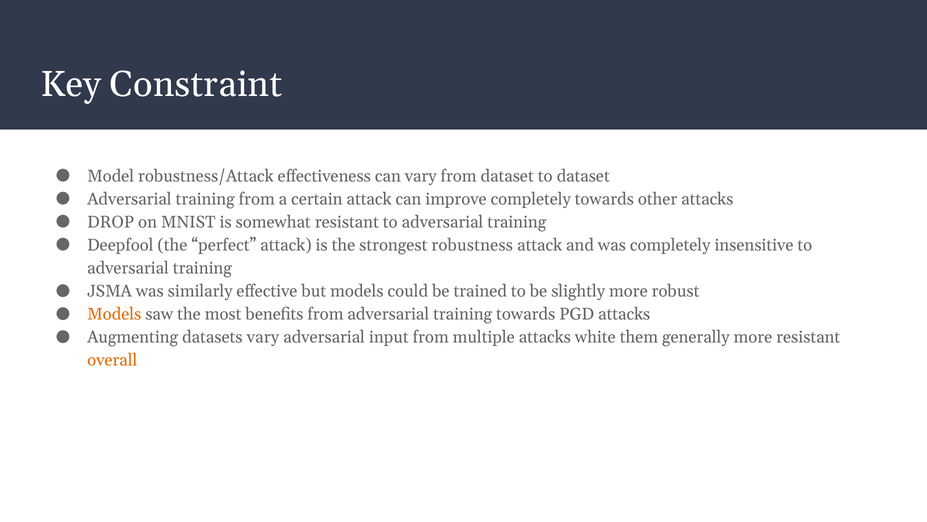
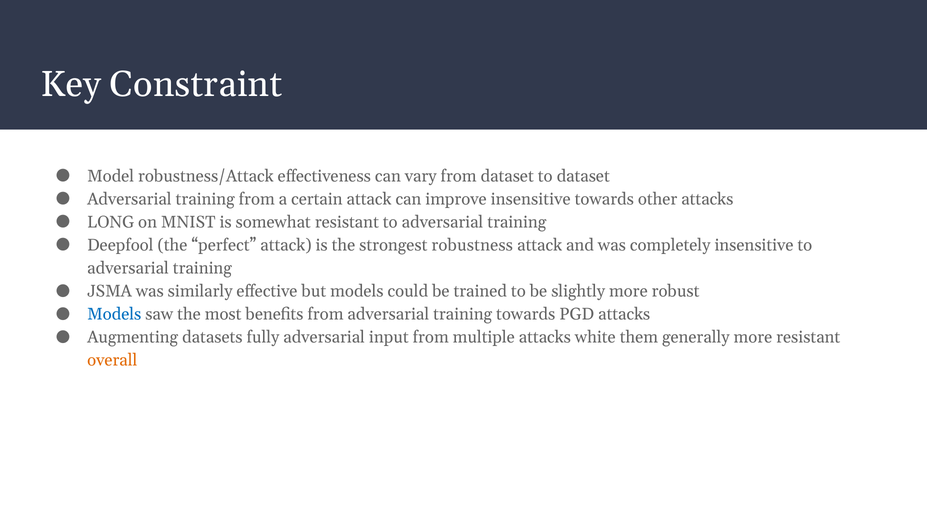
improve completely: completely -> insensitive
DROP: DROP -> LONG
Models at (114, 314) colour: orange -> blue
datasets vary: vary -> fully
